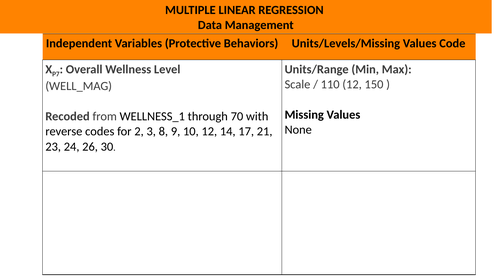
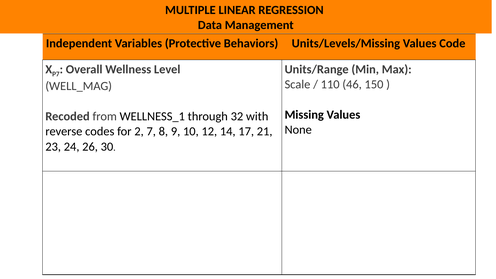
110 12: 12 -> 46
70: 70 -> 32
3: 3 -> 7
